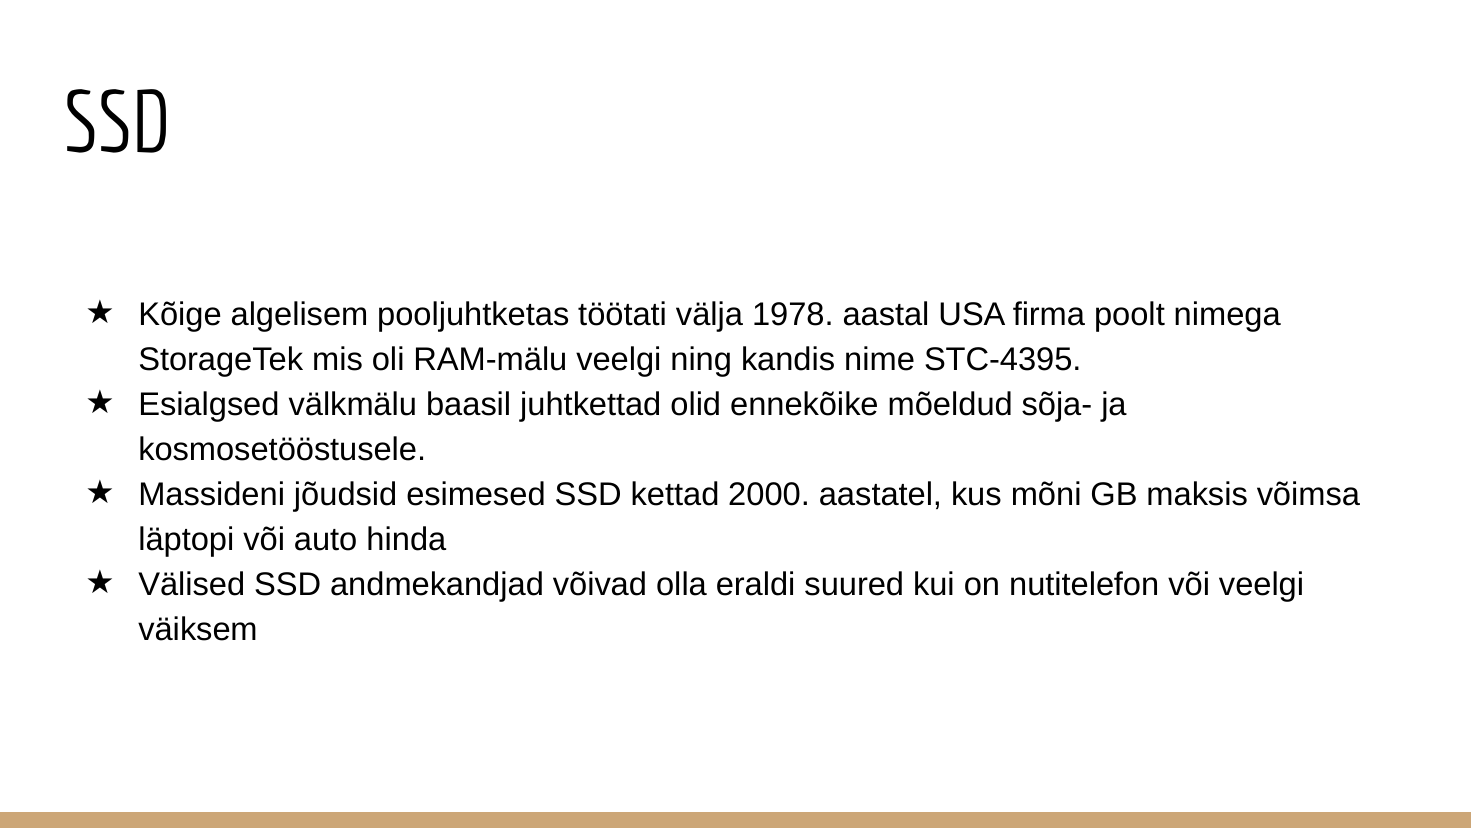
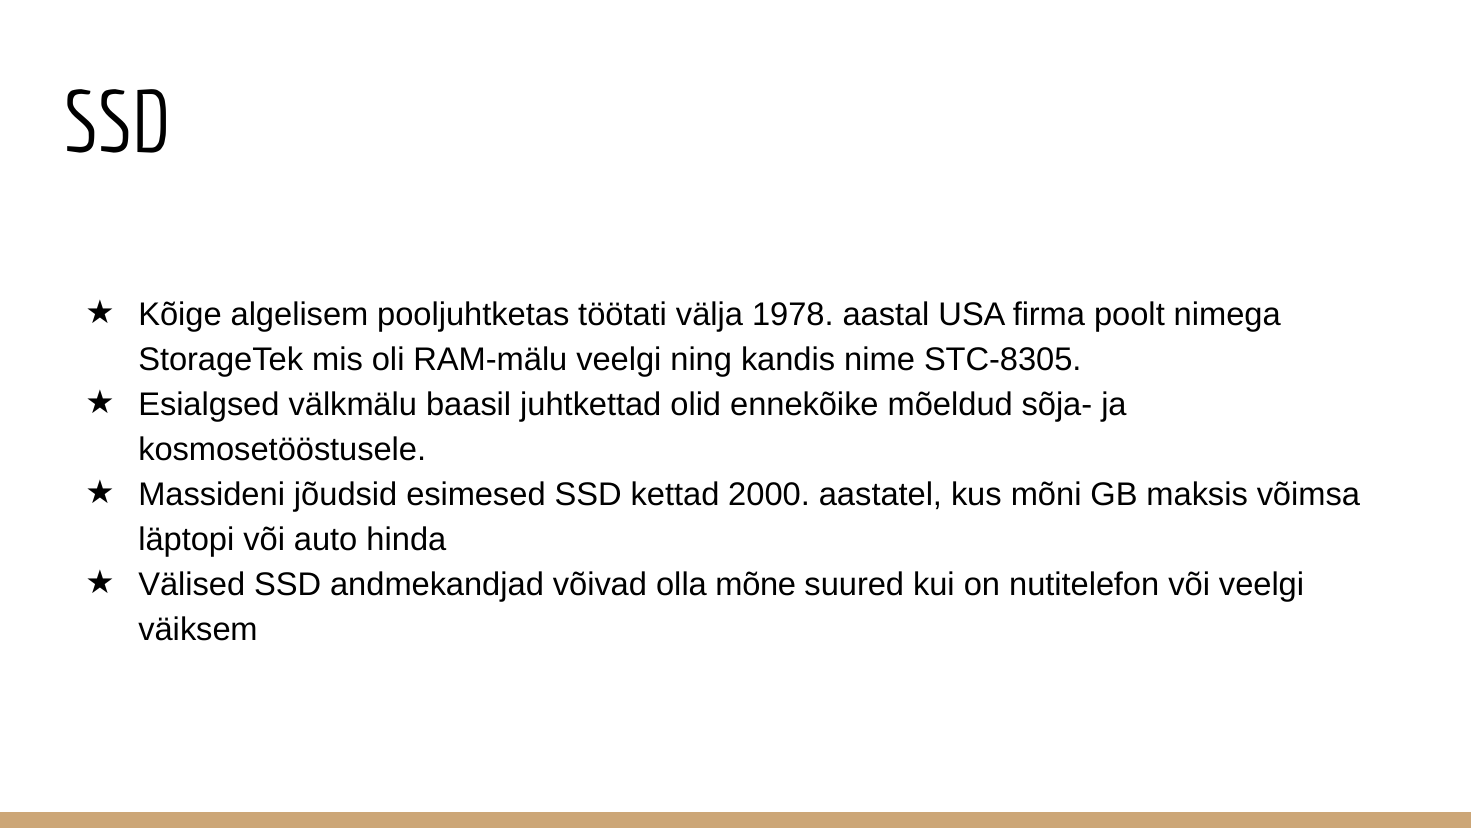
STC-4395: STC-4395 -> STC-8305
eraldi: eraldi -> mõne
